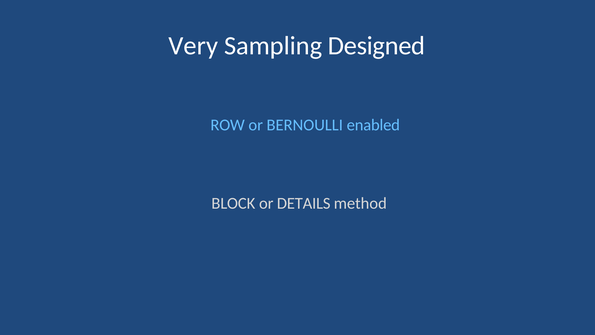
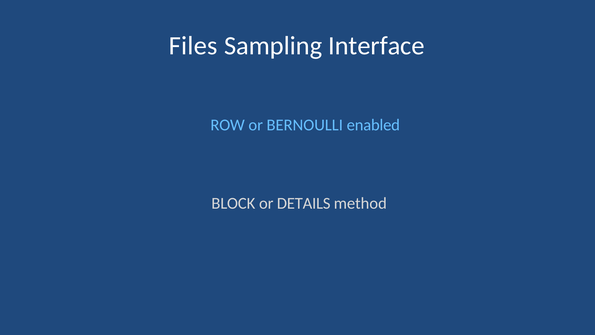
Very: Very -> Files
Designed: Designed -> Interface
